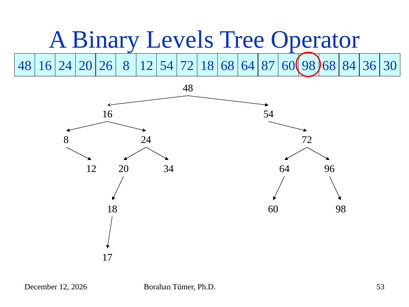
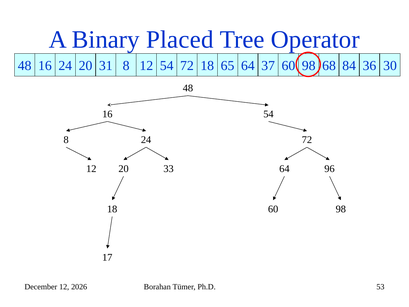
Levels: Levels -> Placed
26: 26 -> 31
18 68: 68 -> 65
87: 87 -> 37
34: 34 -> 33
